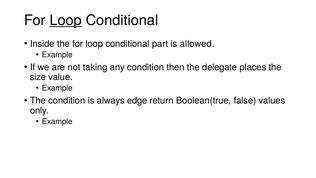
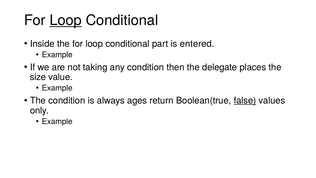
allowed: allowed -> entered
edge: edge -> ages
false underline: none -> present
